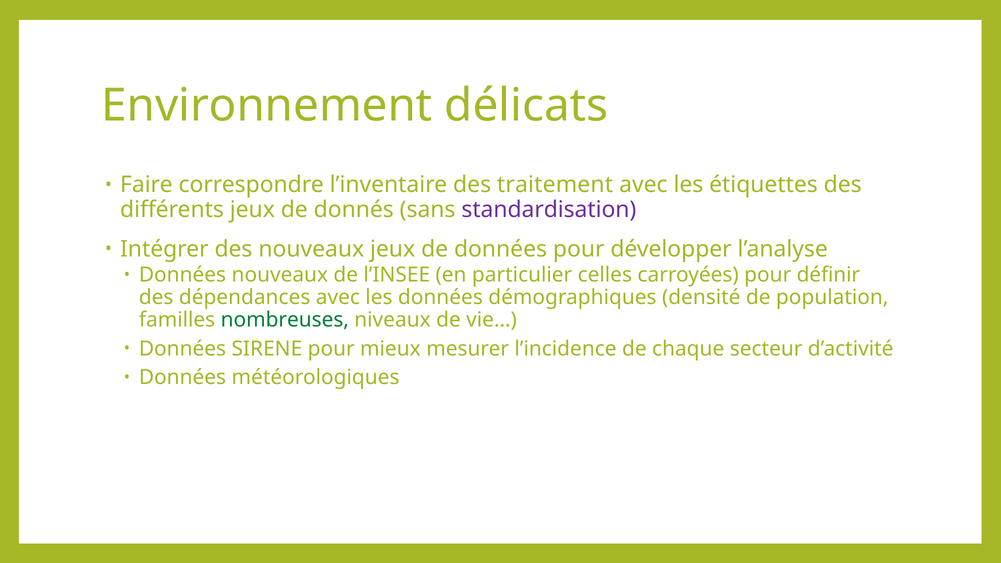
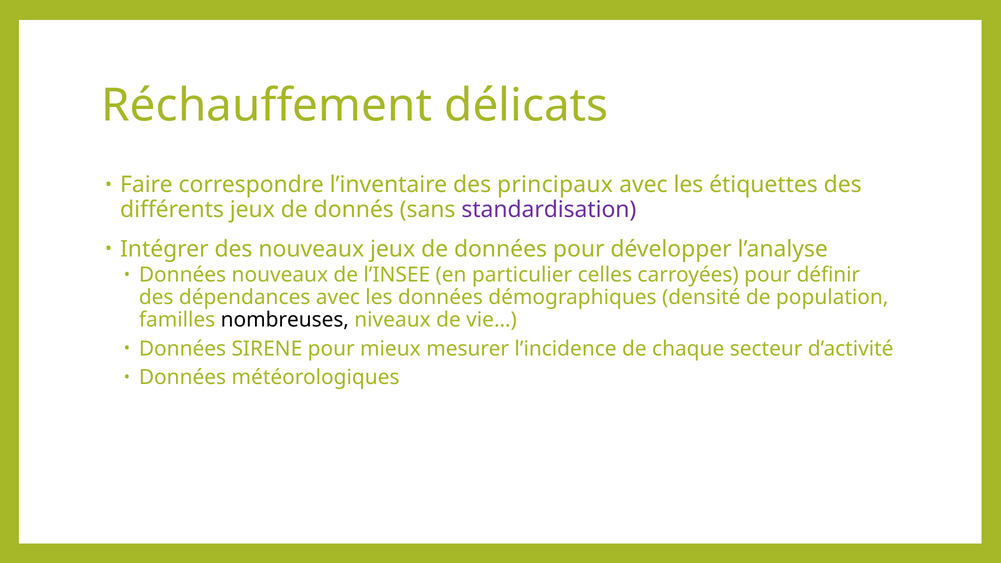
Environnement: Environnement -> Réchauffement
traitement: traitement -> principaux
nombreuses colour: green -> black
